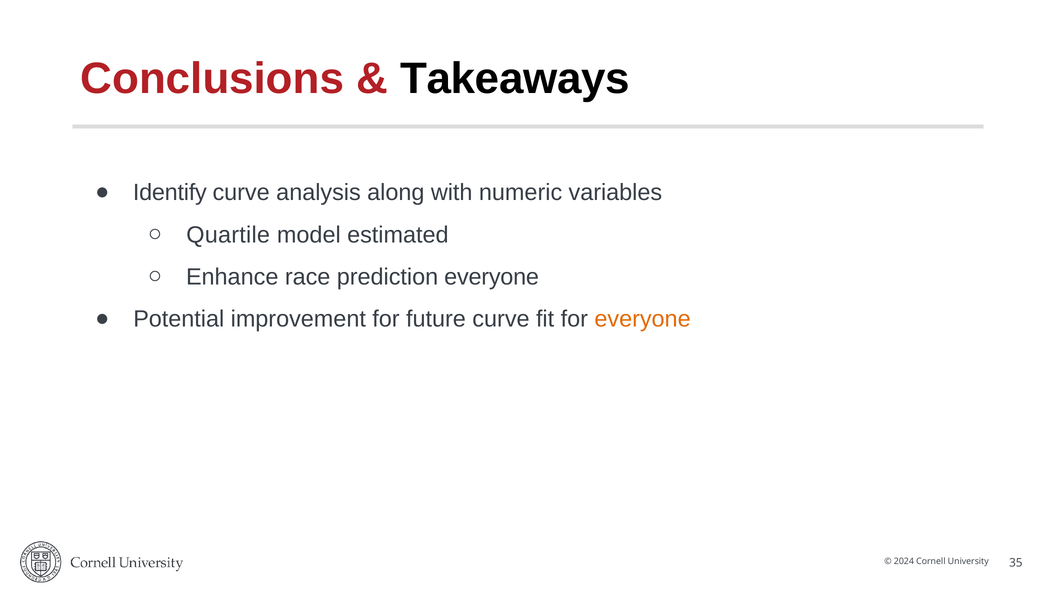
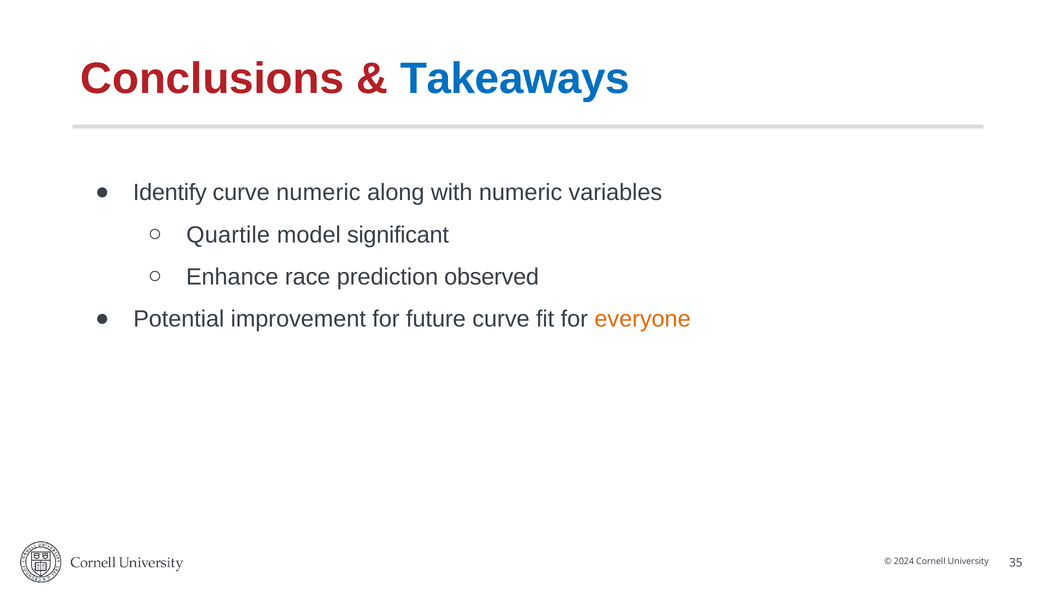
Takeaways colour: black -> blue
curve analysis: analysis -> numeric
estimated: estimated -> significant
prediction everyone: everyone -> observed
